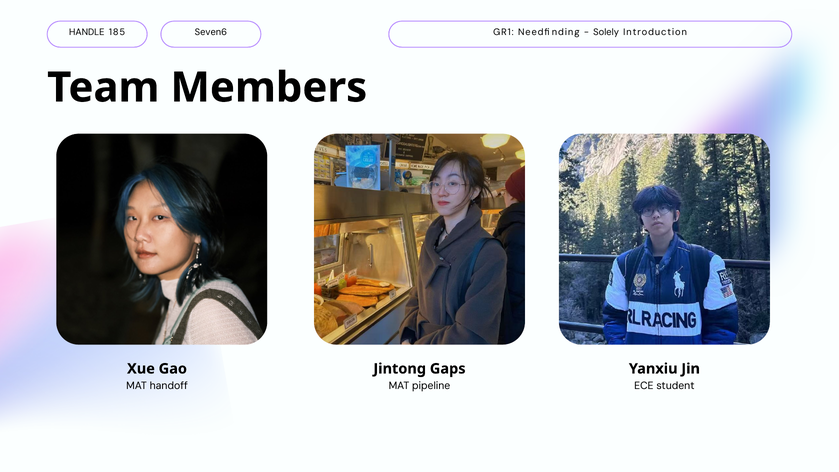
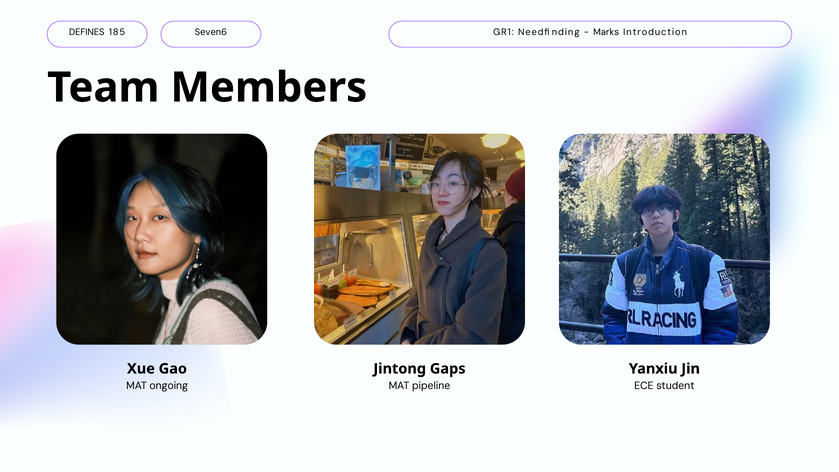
HANDLE: HANDLE -> DEFINES
Solely: Solely -> Marks
handoff: handoff -> ongoing
